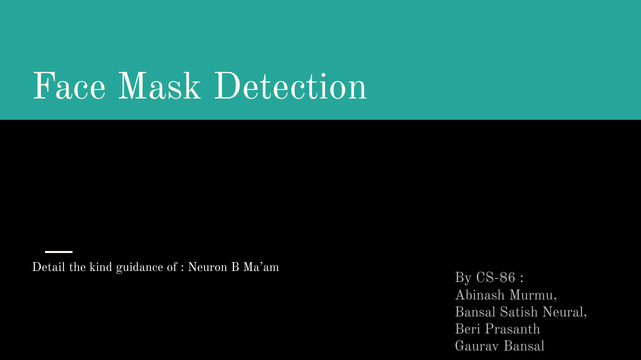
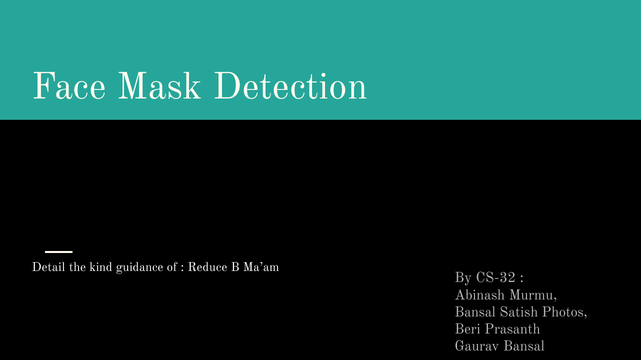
Neuron: Neuron -> Reduce
CS-86: CS-86 -> CS-32
Neural: Neural -> Photos
